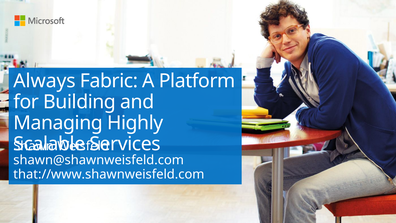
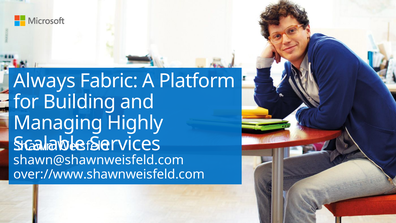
that://www.shawnweisfeld.com: that://www.shawnweisfeld.com -> over://www.shawnweisfeld.com
